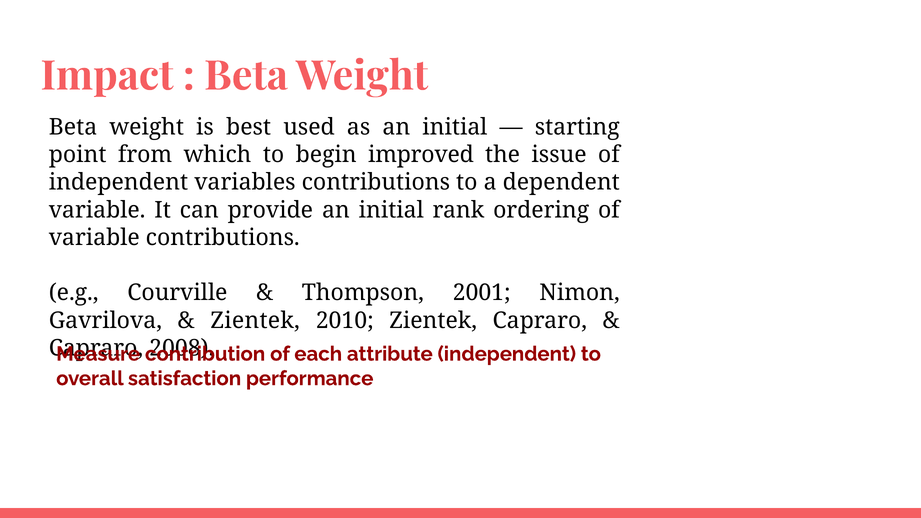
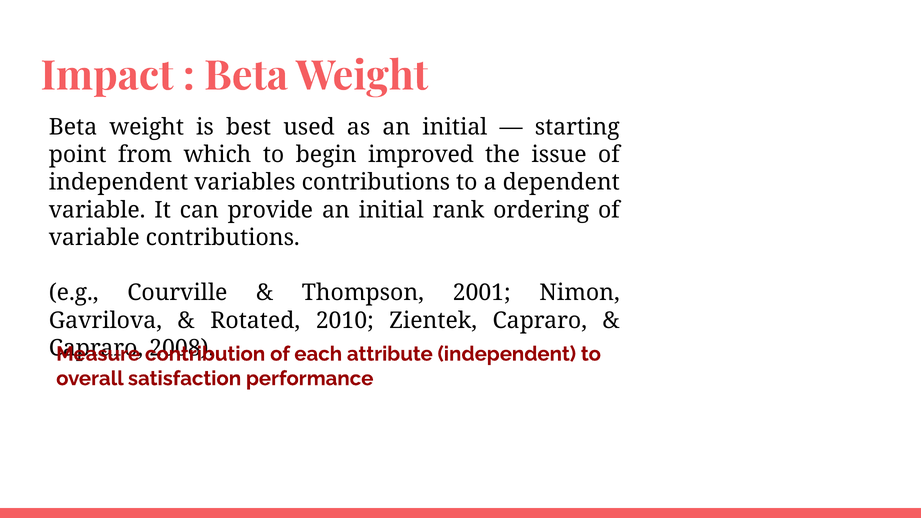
Zientek at (255, 320): Zientek -> Rotated
